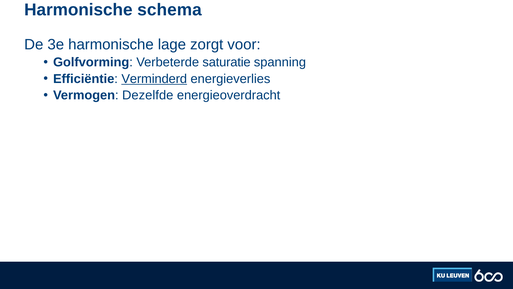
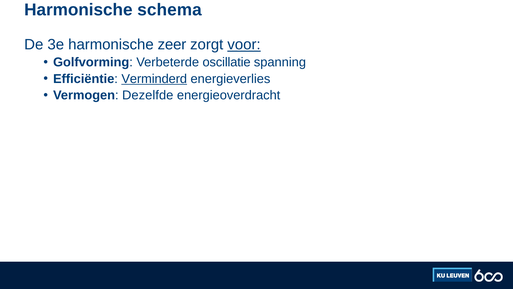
lage: lage -> zeer
voor underline: none -> present
saturatie: saturatie -> oscillatie
